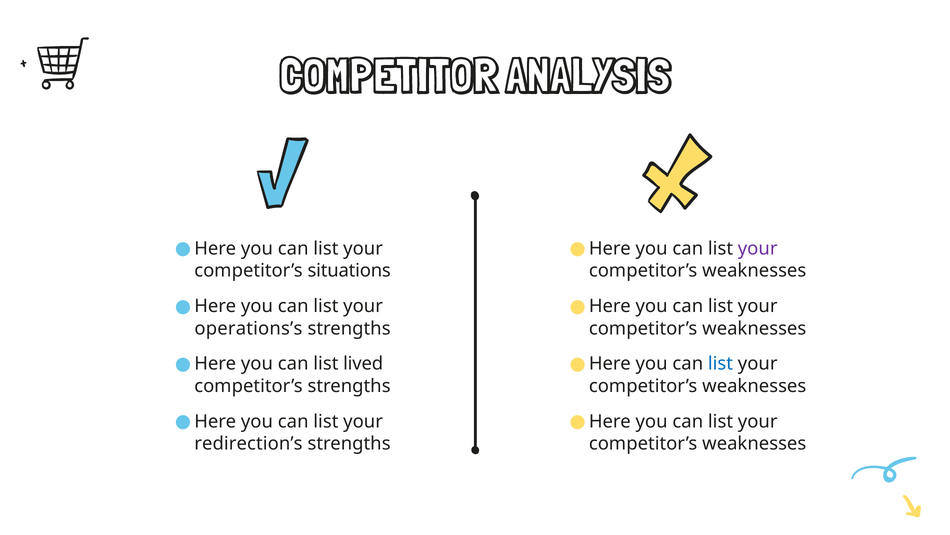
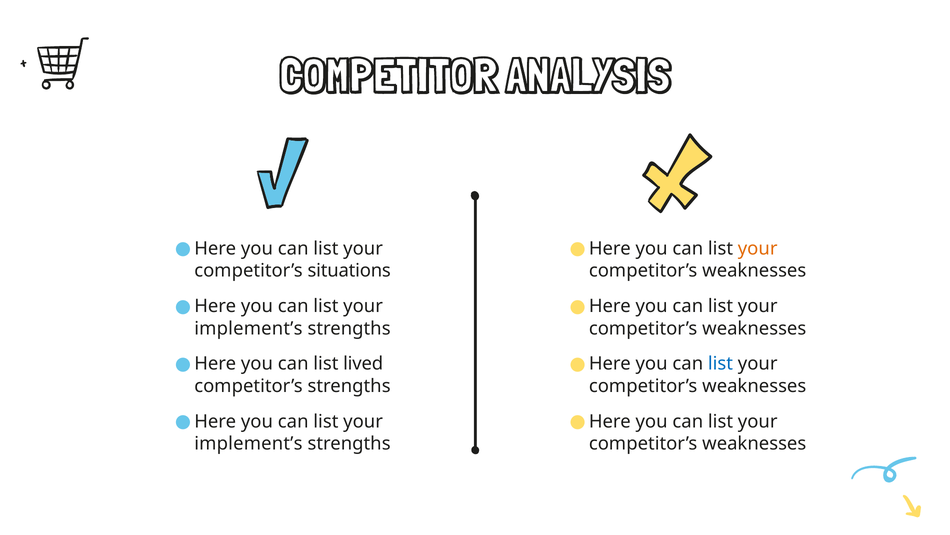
your at (758, 248) colour: purple -> orange
operations’s at (248, 328): operations’s -> implement’s
redirection’s at (248, 443): redirection’s -> implement’s
